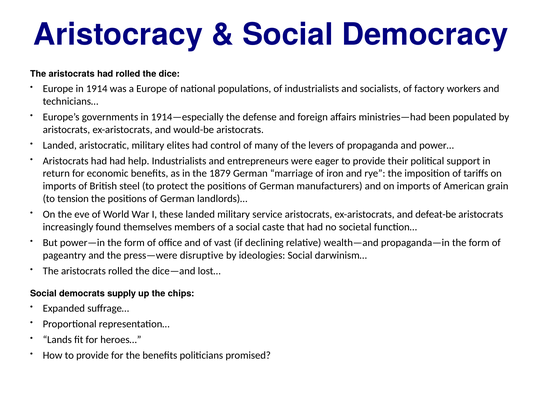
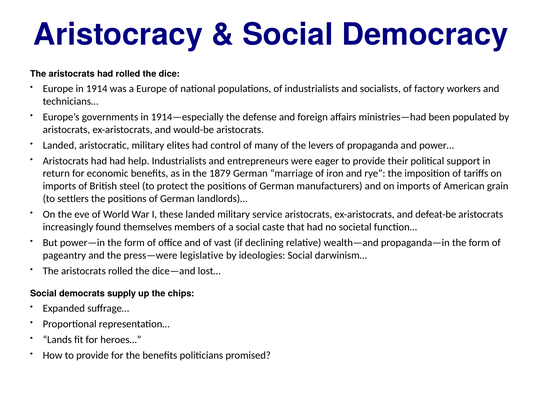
tension: tension -> settlers
disruptive: disruptive -> legislative
